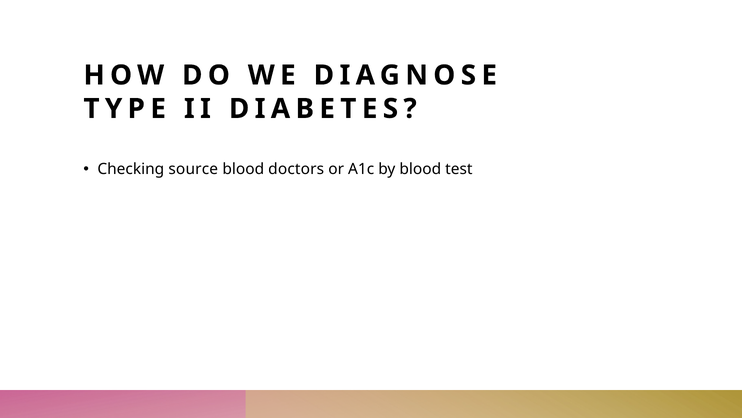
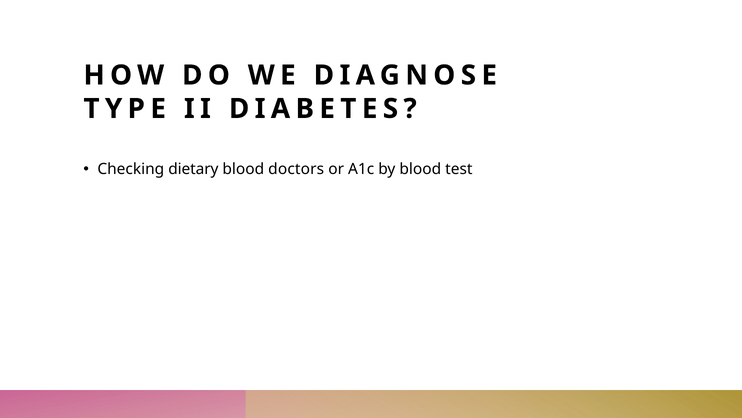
source: source -> dietary
